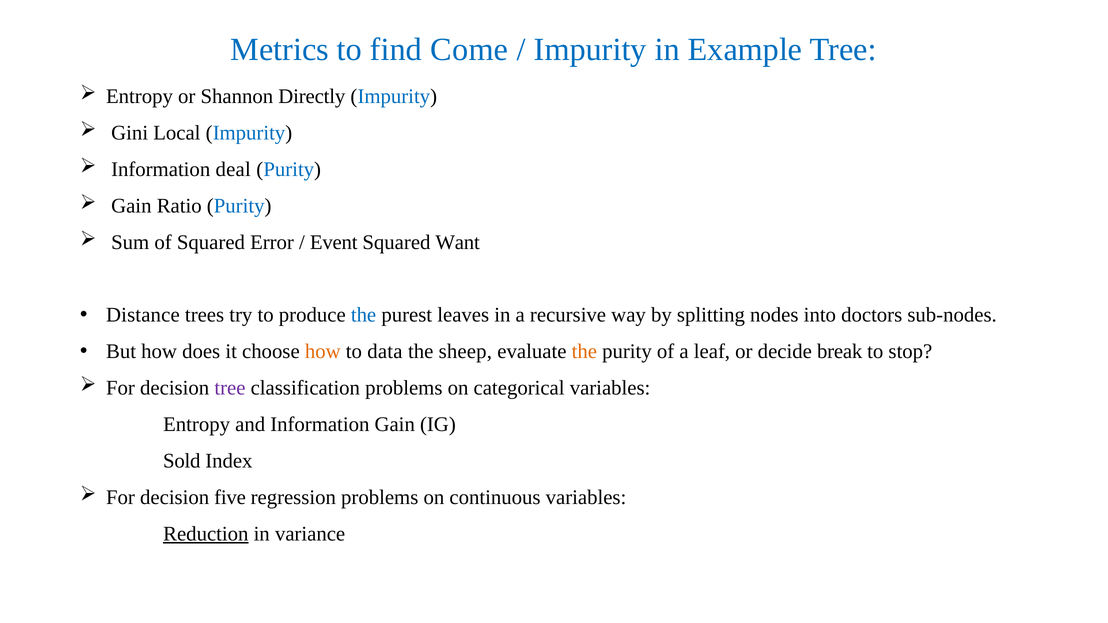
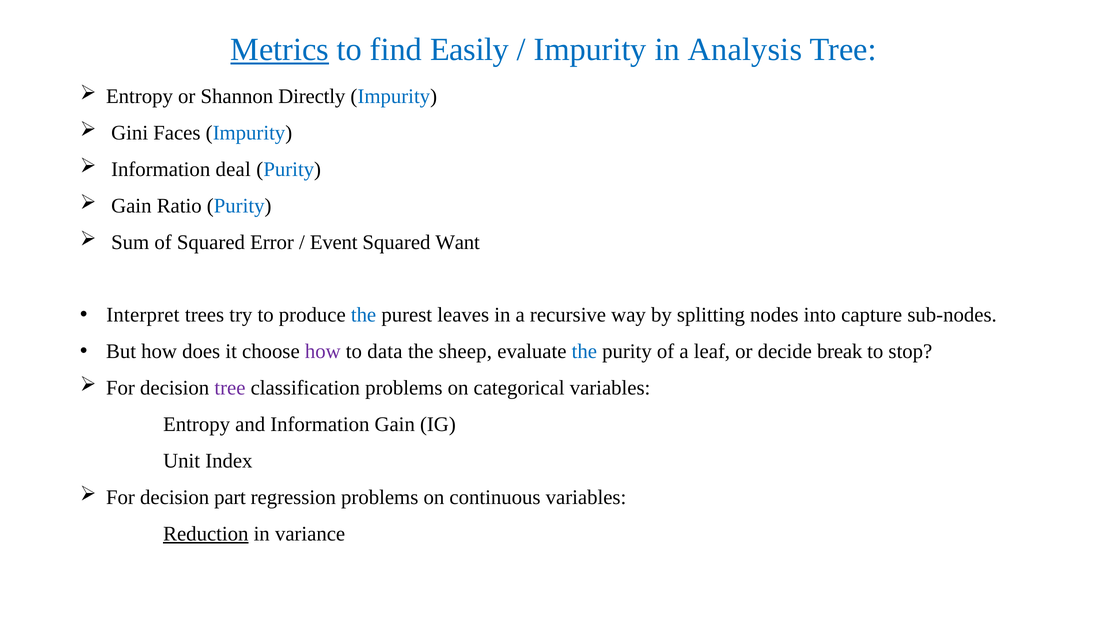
Metrics underline: none -> present
Come: Come -> Easily
Example: Example -> Analysis
Local: Local -> Faces
Distance: Distance -> Interpret
doctors: doctors -> capture
how at (323, 352) colour: orange -> purple
the at (584, 352) colour: orange -> blue
Sold: Sold -> Unit
five: five -> part
